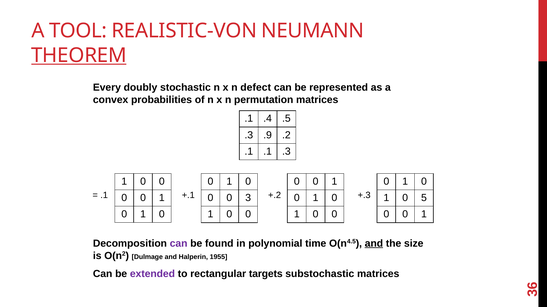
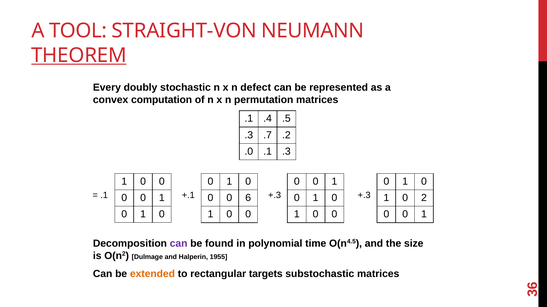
REALISTIC-VON: REALISTIC-VON -> STRAIGHT-VON
probabilities: probabilities -> computation
.9: .9 -> .7
.1 at (249, 152): .1 -> .0
+.2 at (275, 196): +.2 -> +.3
0 3: 3 -> 6
5: 5 -> 2
and at (374, 244) underline: present -> none
extended colour: purple -> orange
